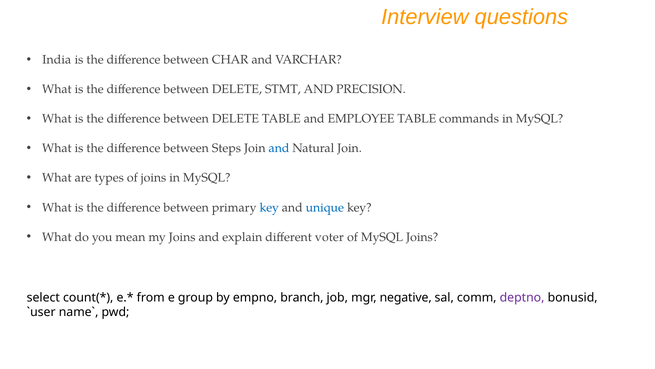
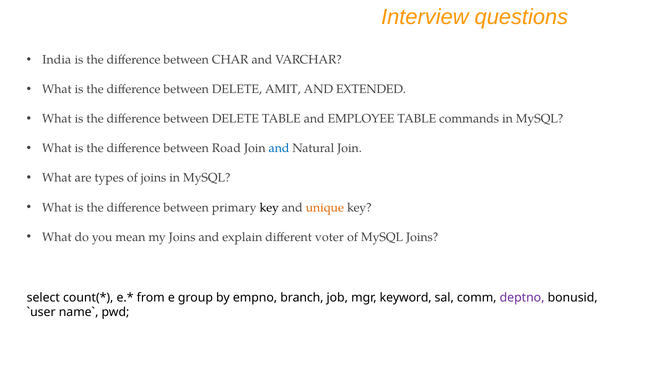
STMT: STMT -> AMIT
PRECISION: PRECISION -> EXTENDED
Steps: Steps -> Road
key at (269, 207) colour: blue -> black
unique colour: blue -> orange
negative: negative -> keyword
